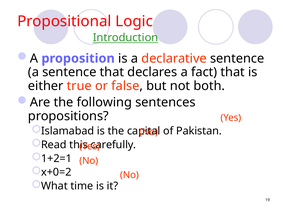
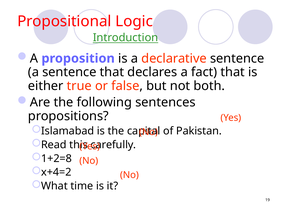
1+2=1: 1+2=1 -> 1+2=8
x+0=2: x+0=2 -> x+4=2
